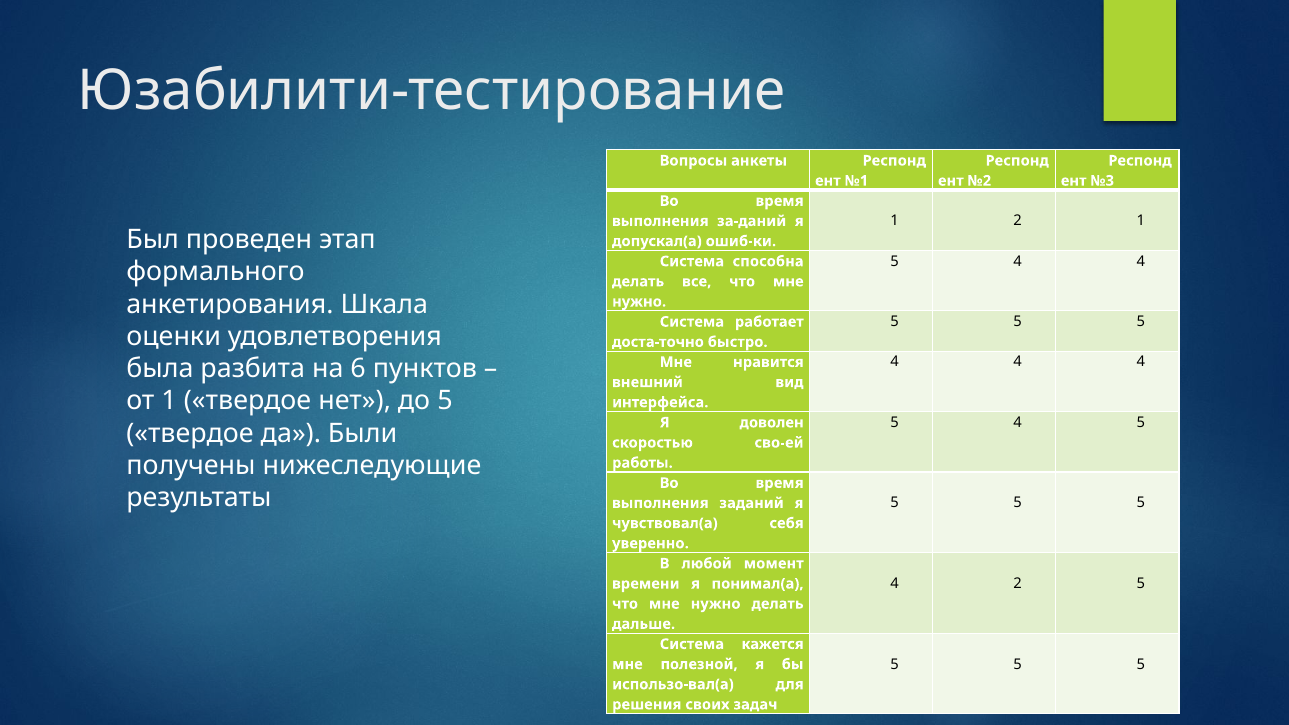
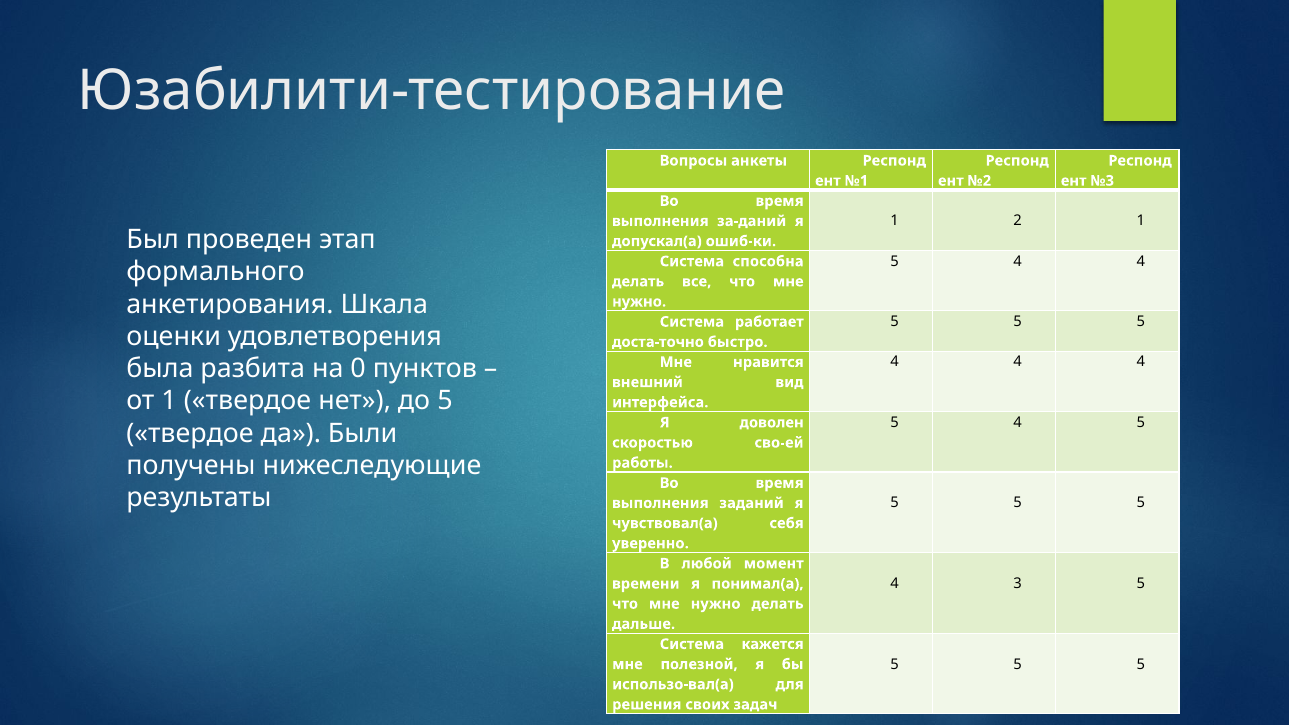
6: 6 -> 0
4 2: 2 -> 3
